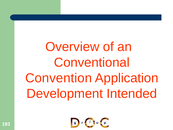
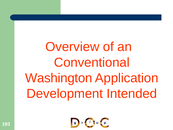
Convention: Convention -> Washington
